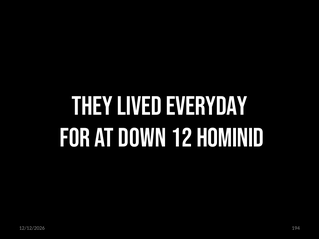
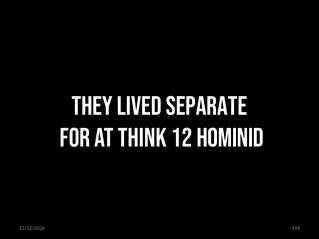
EVERYDAY: EVERYDAY -> SEPARATE
DOWN: DOWN -> THINK
